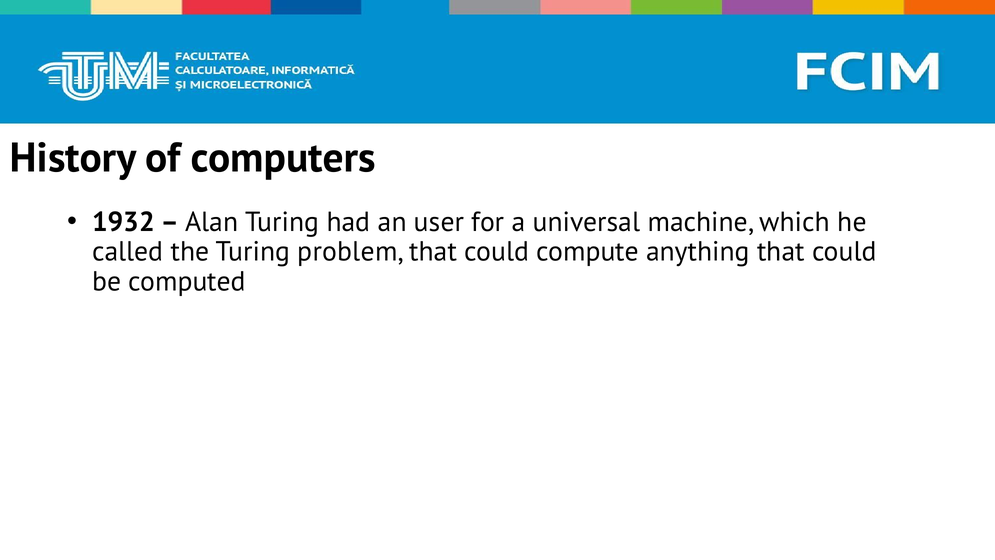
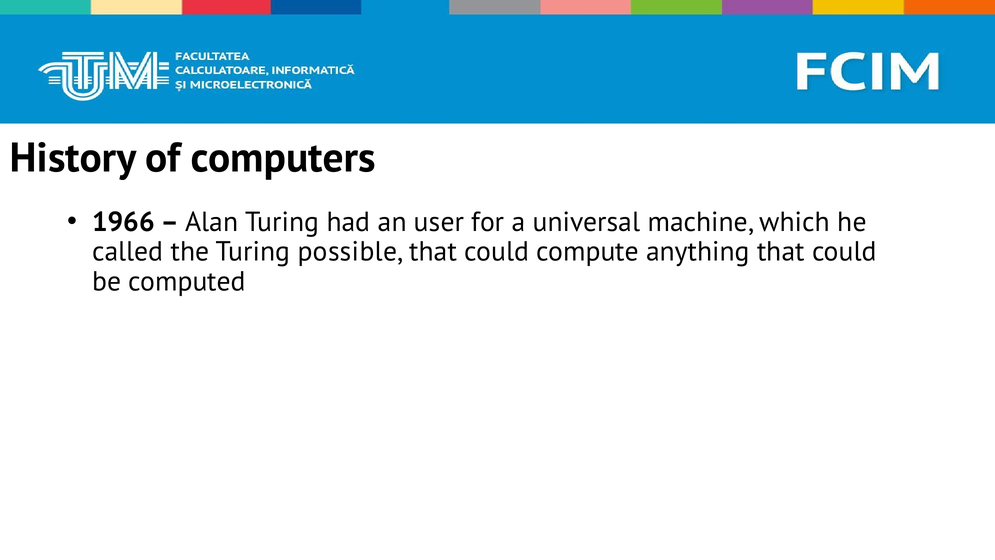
1932: 1932 -> 1966
problem: problem -> possible
